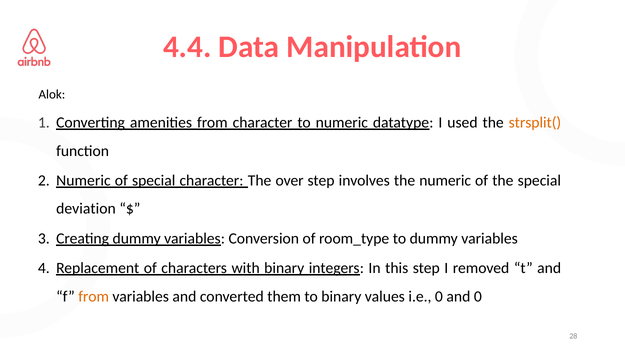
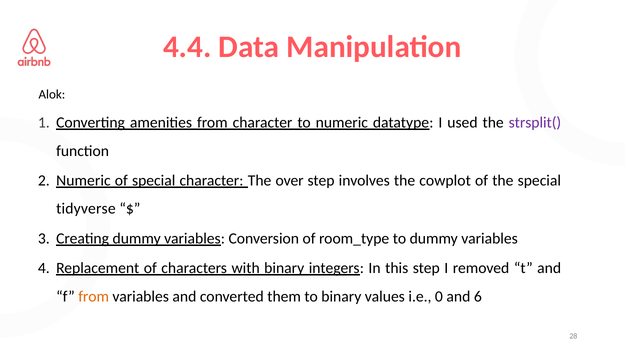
strsplit( colour: orange -> purple
the numeric: numeric -> cowplot
deviation: deviation -> tidyverse
and 0: 0 -> 6
